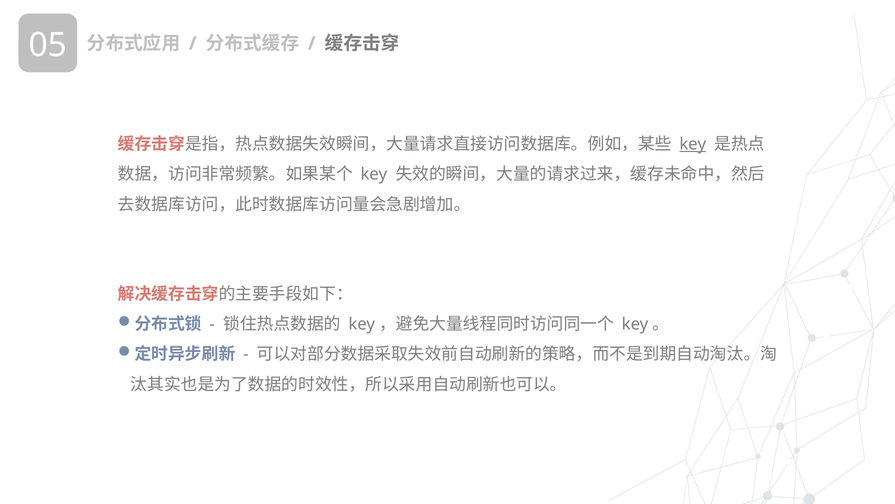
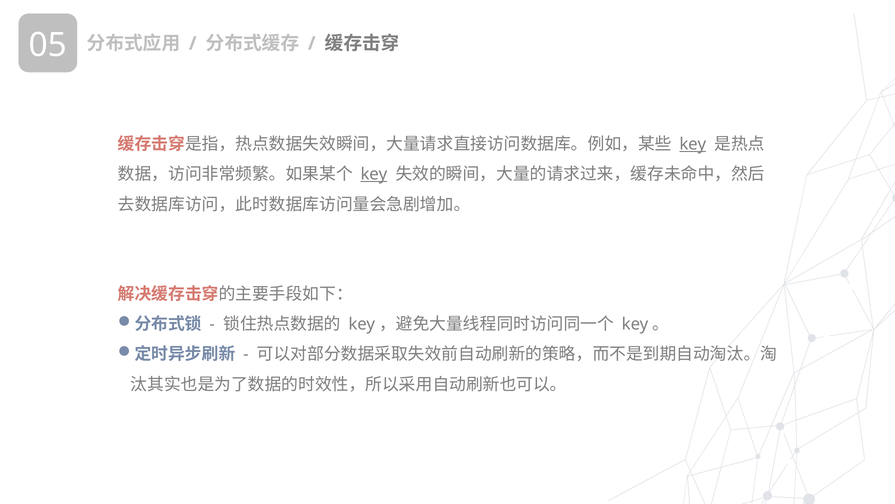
key at (374, 174) underline: none -> present
